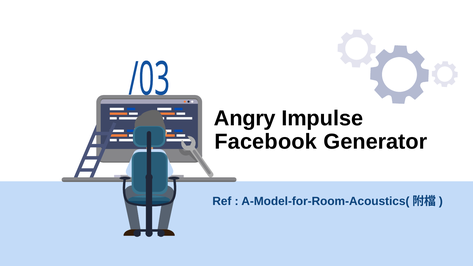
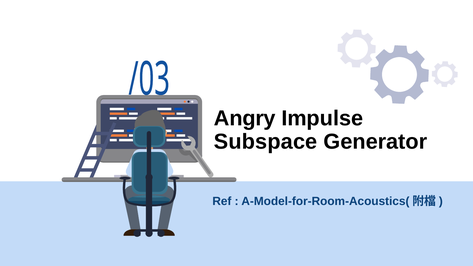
Facebook: Facebook -> Subspace
